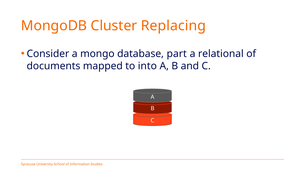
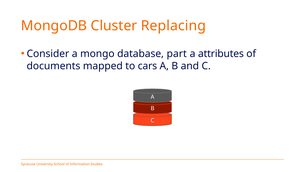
relational: relational -> attributes
into: into -> cars
